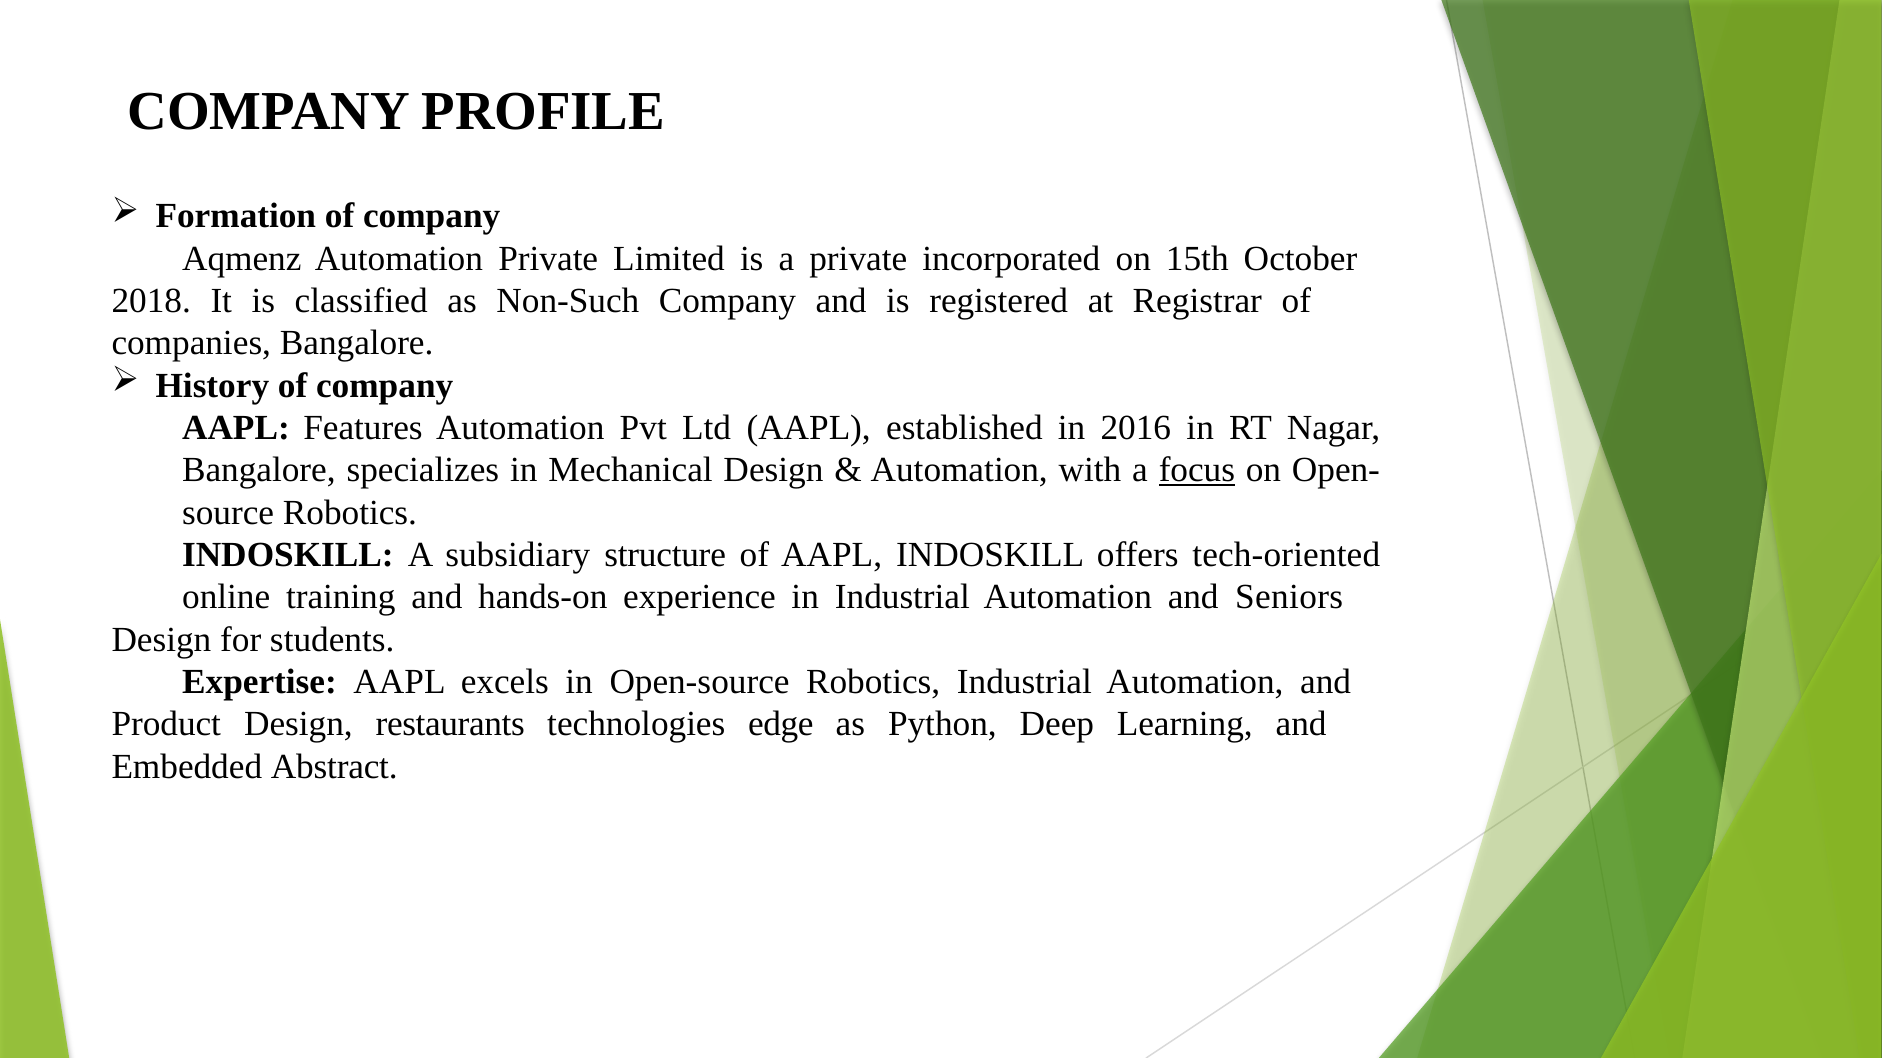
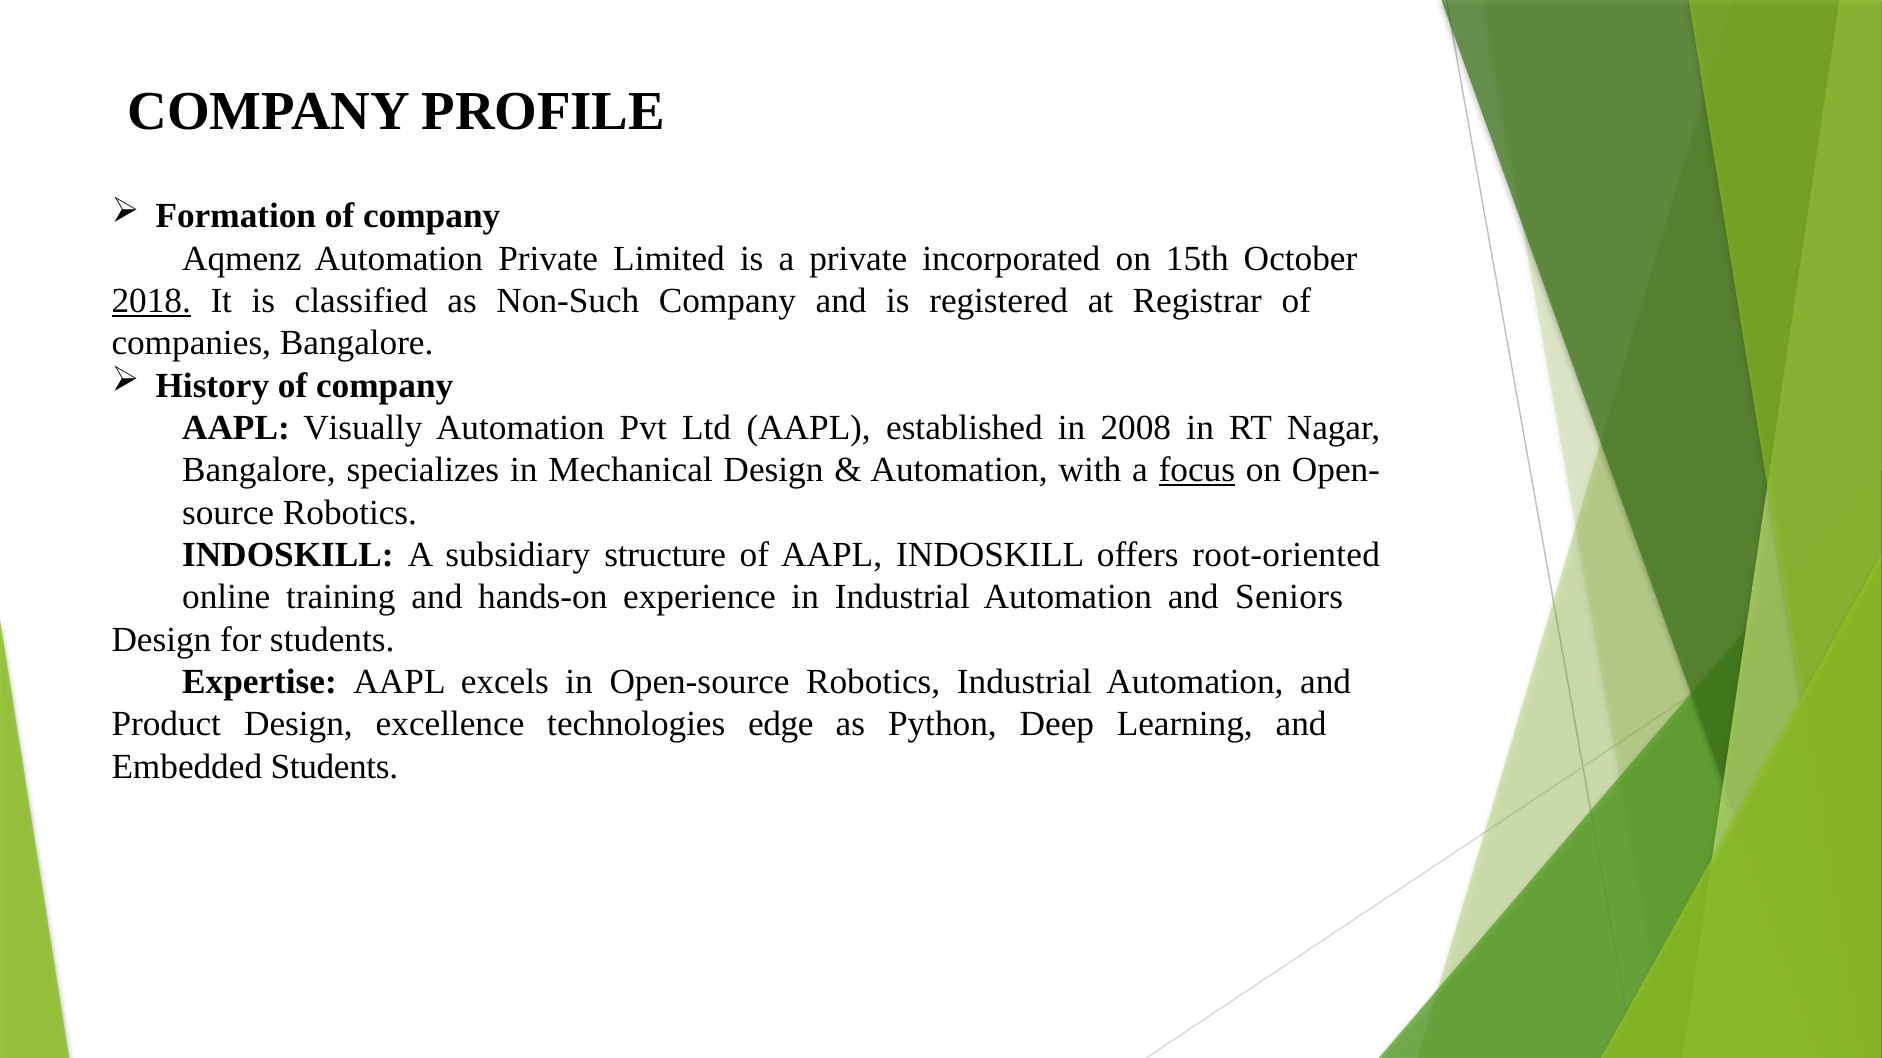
2018 underline: none -> present
Features: Features -> Visually
2016: 2016 -> 2008
tech-oriented: tech-oriented -> root-oriented
restaurants: restaurants -> excellence
Embedded Abstract: Abstract -> Students
